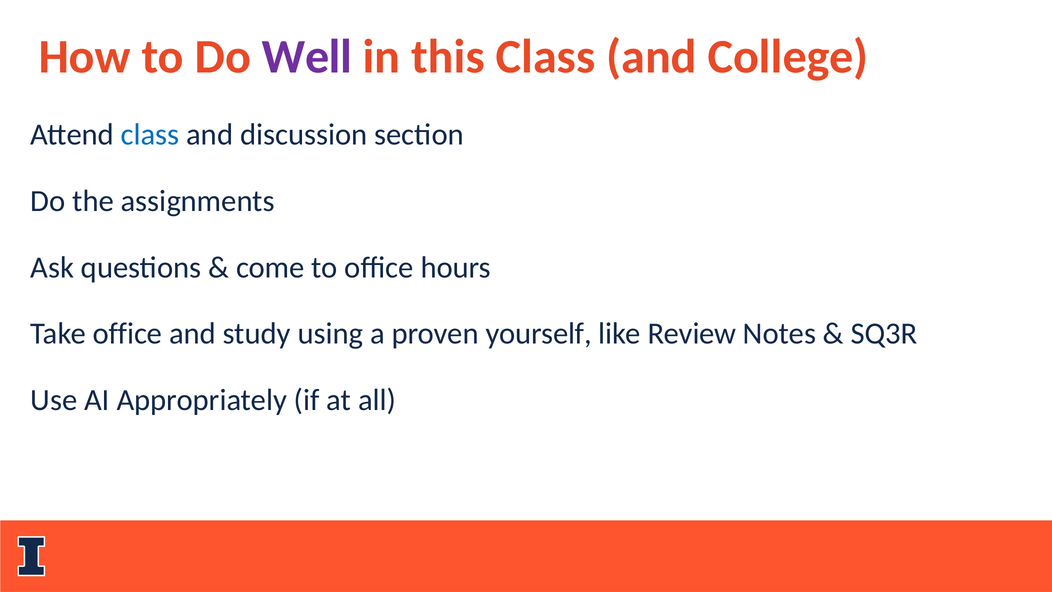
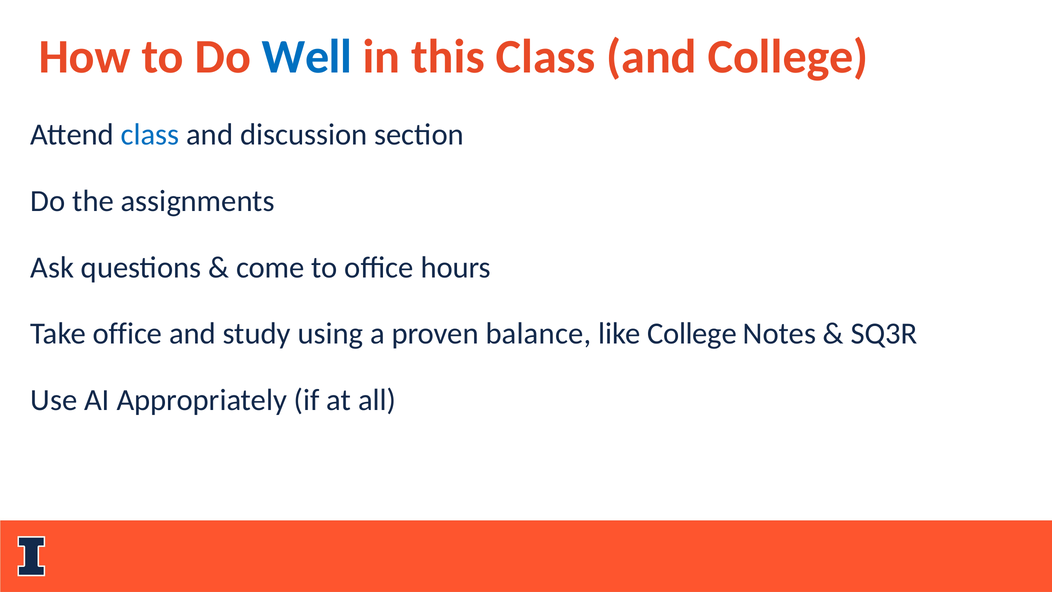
Well colour: purple -> blue
yourself: yourself -> balance
like Review: Review -> College
